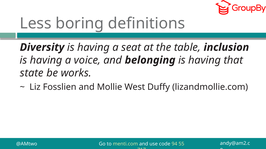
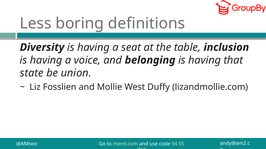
works: works -> union
